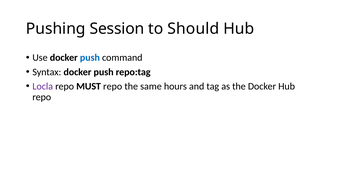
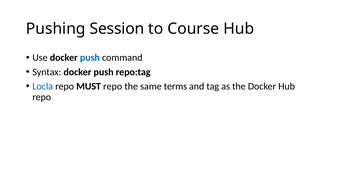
Should: Should -> Course
Locla colour: purple -> blue
hours: hours -> terms
